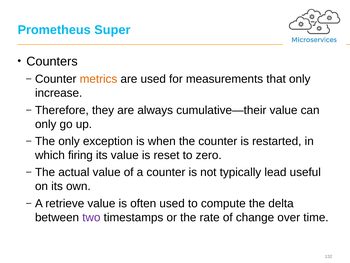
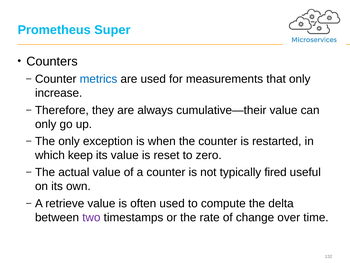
metrics colour: orange -> blue
firing: firing -> keep
lead: lead -> fired
